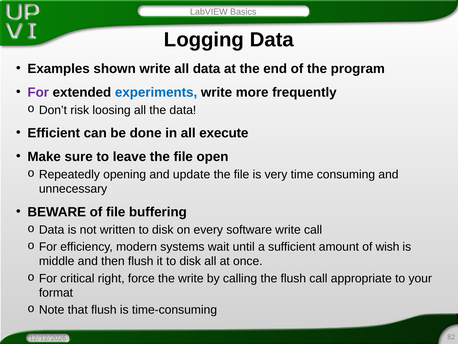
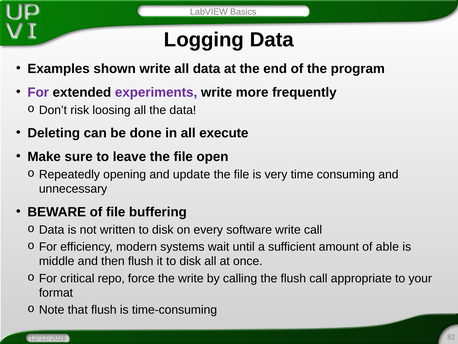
experiments colour: blue -> purple
Efficient: Efficient -> Deleting
wish: wish -> able
right: right -> repo
